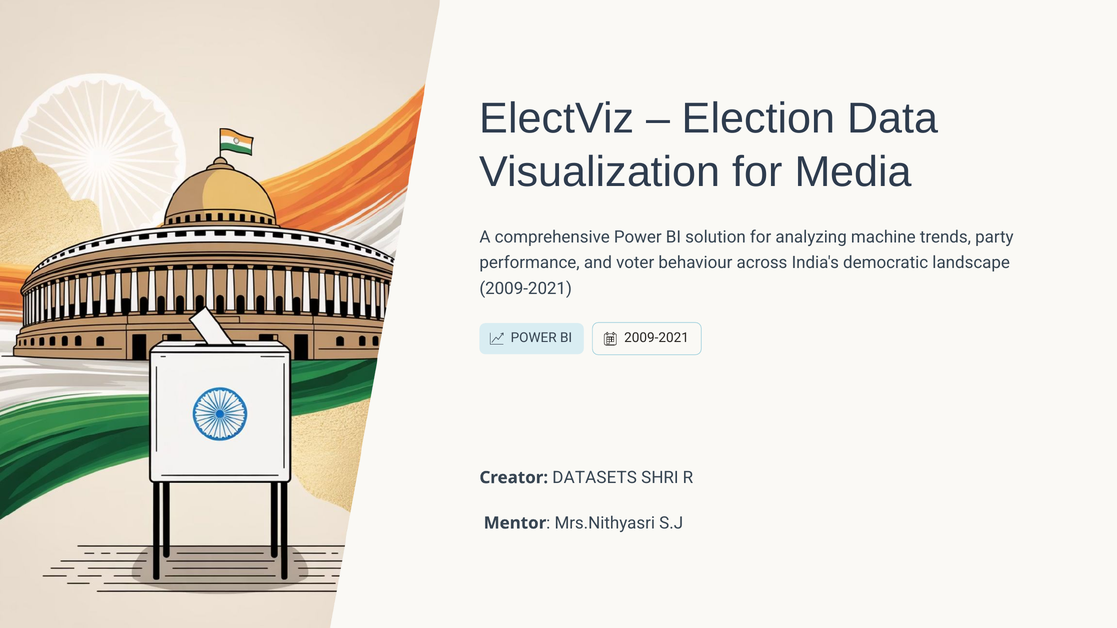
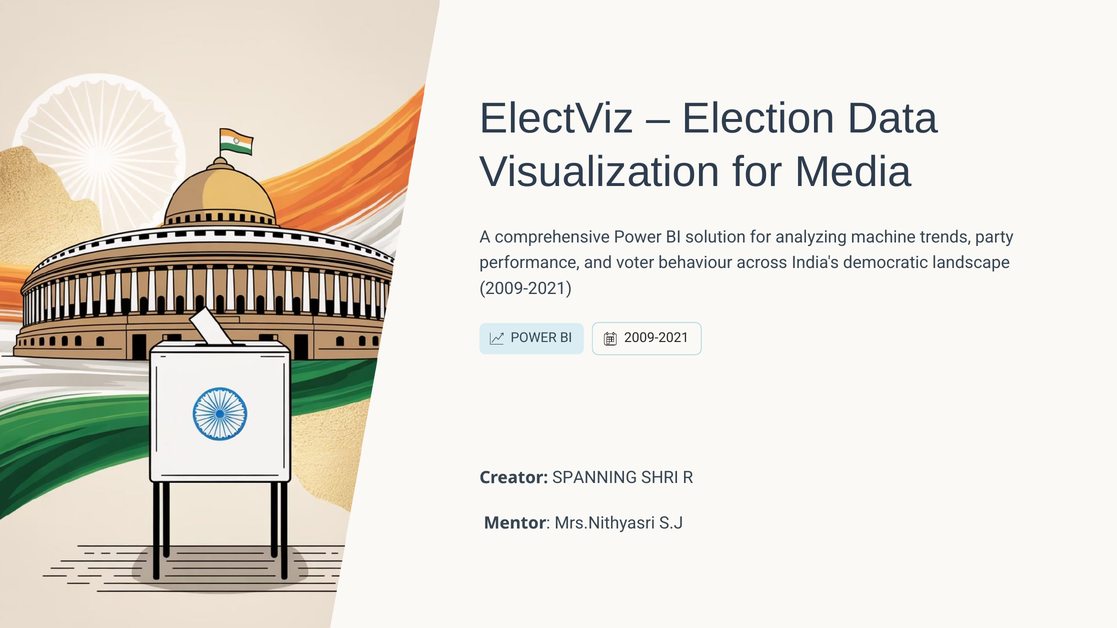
DATASETS: DATASETS -> SPANNING
